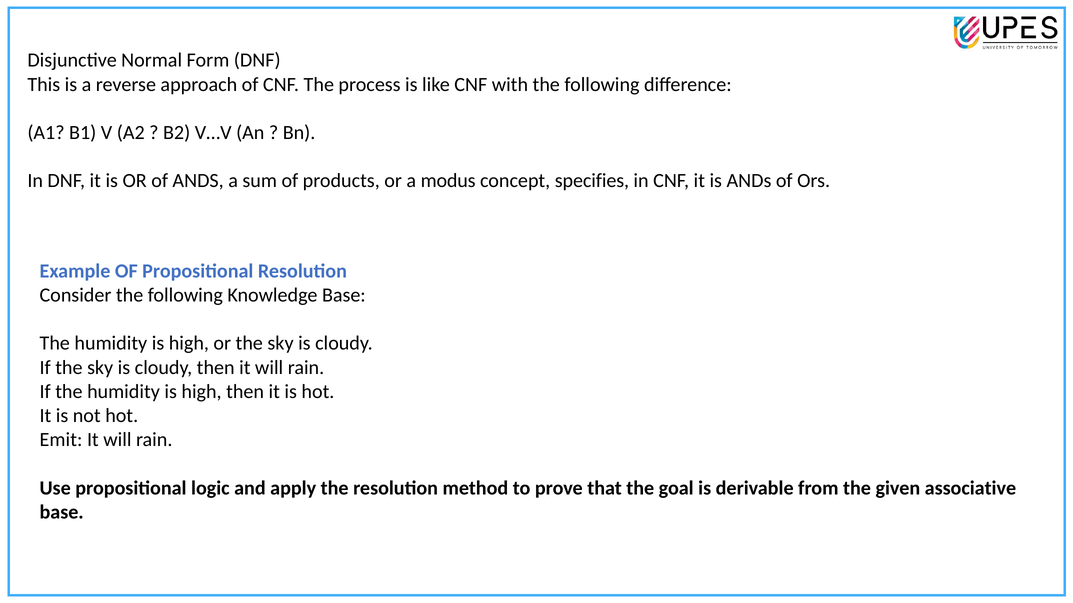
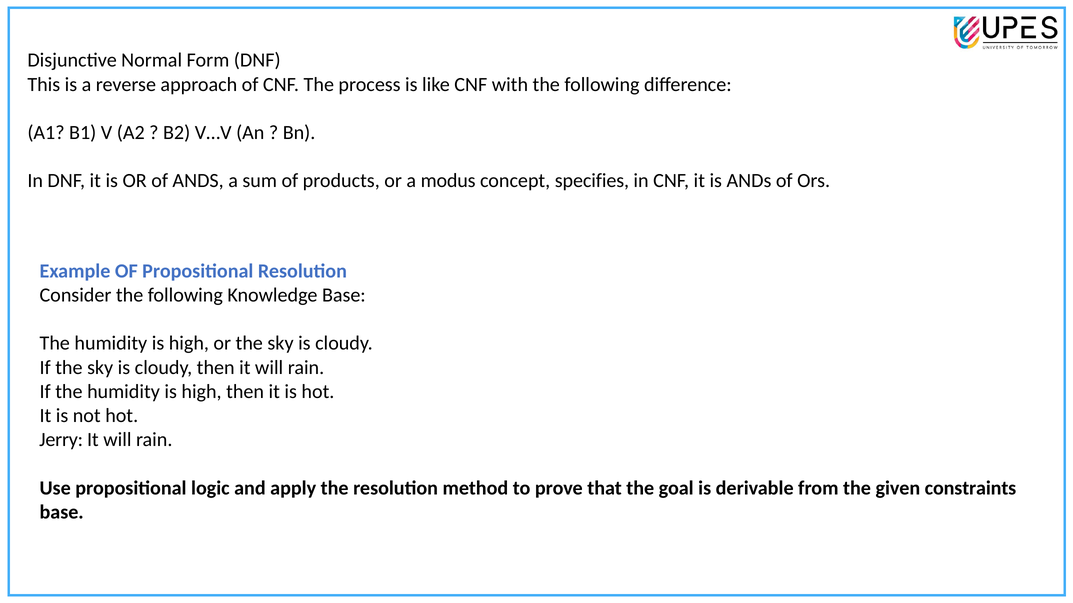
Emit: Emit -> Jerry
associative: associative -> constraints
